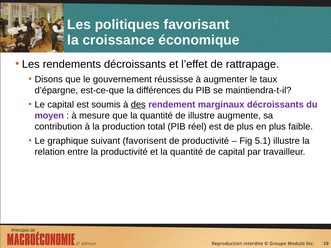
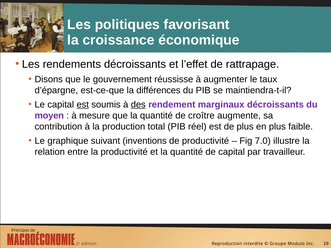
est at (83, 105) underline: none -> present
de illustre: illustre -> croître
favorisent: favorisent -> inventions
5.1: 5.1 -> 7.0
